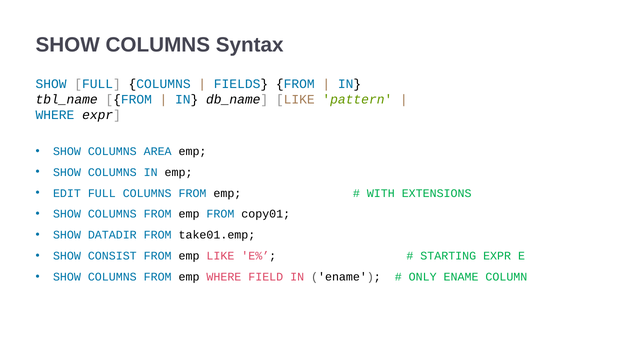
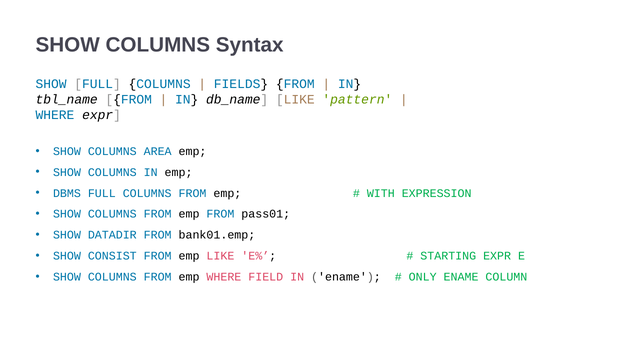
EDIT: EDIT -> DBMS
EXTENSIONS: EXTENSIONS -> EXPRESSION
copy01: copy01 -> pass01
take01.emp: take01.emp -> bank01.emp
